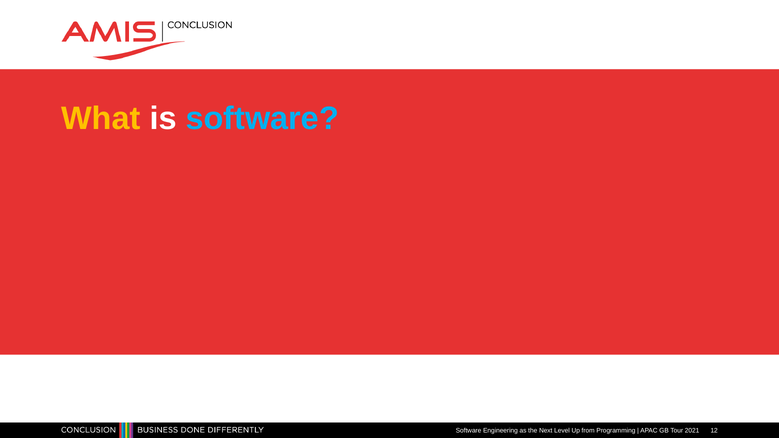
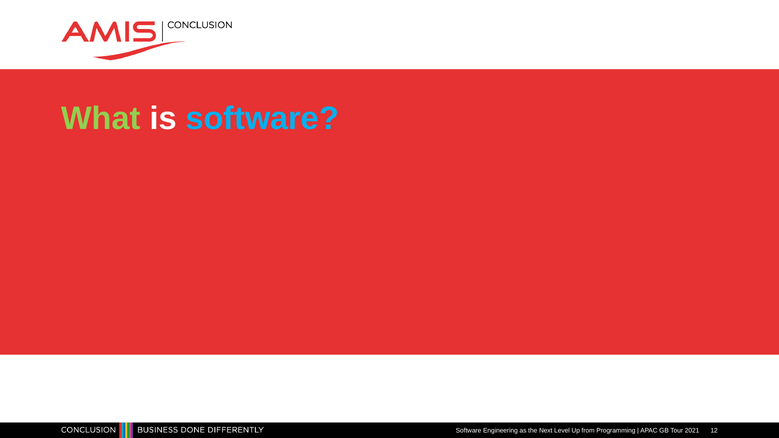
What colour: yellow -> light green
